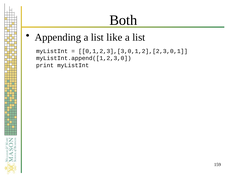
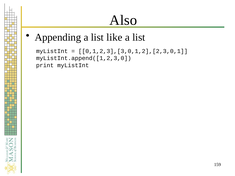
Both: Both -> Also
